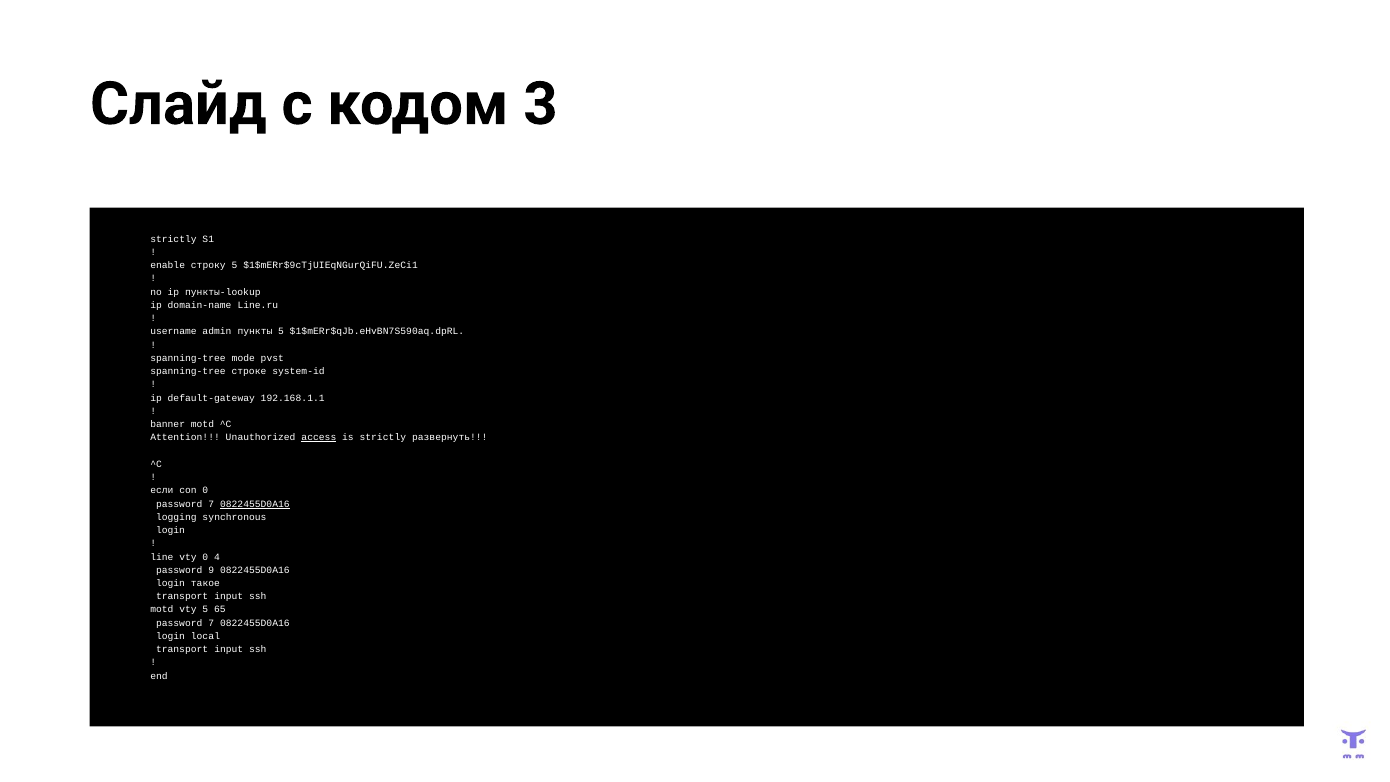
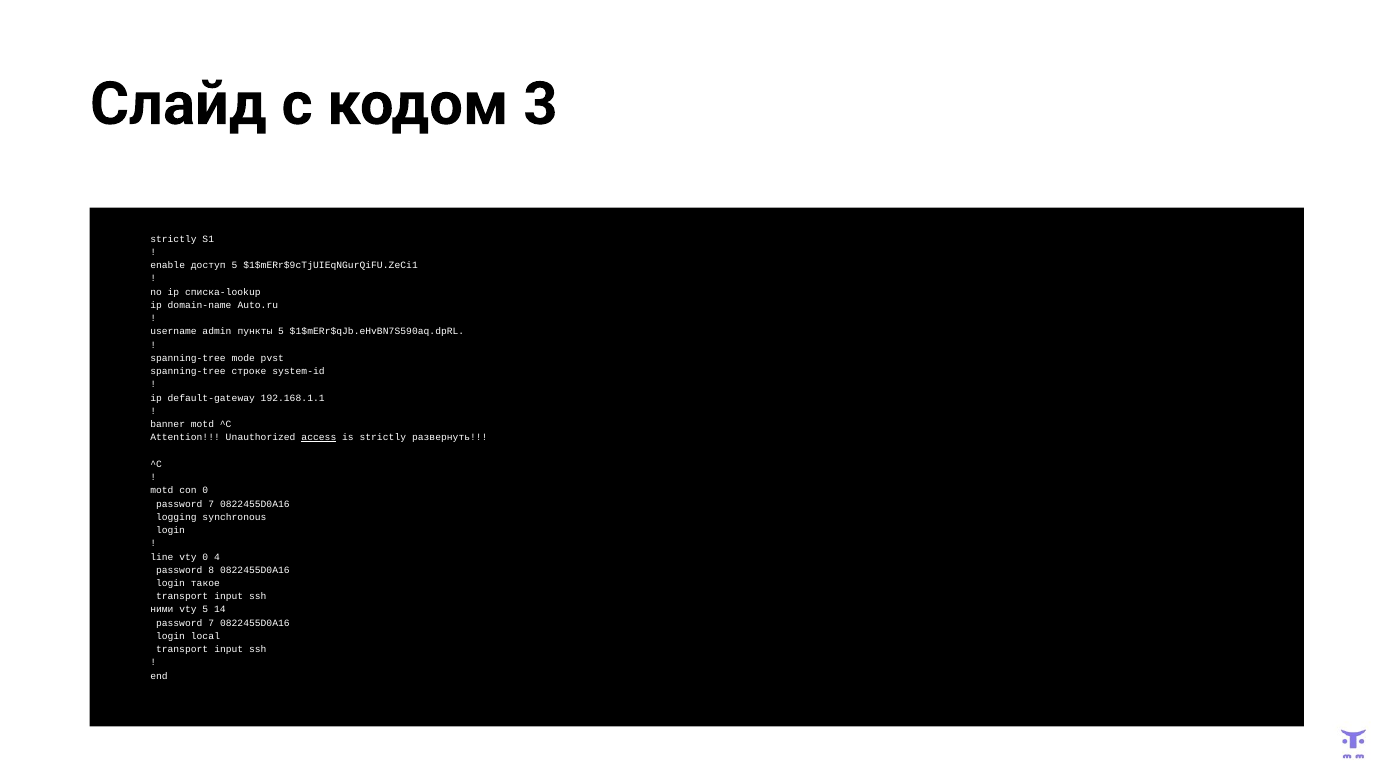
строку: строку -> доступ
пункты-lookup: пункты-lookup -> списка-lookup
Line.ru: Line.ru -> Auto.ru
если at (162, 491): если -> motd
0822455D0A16 at (255, 504) underline: present -> none
9: 9 -> 8
motd at (162, 610): motd -> ними
65: 65 -> 14
